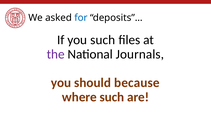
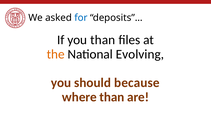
you such: such -> than
the colour: purple -> orange
Journals: Journals -> Evolving
where such: such -> than
